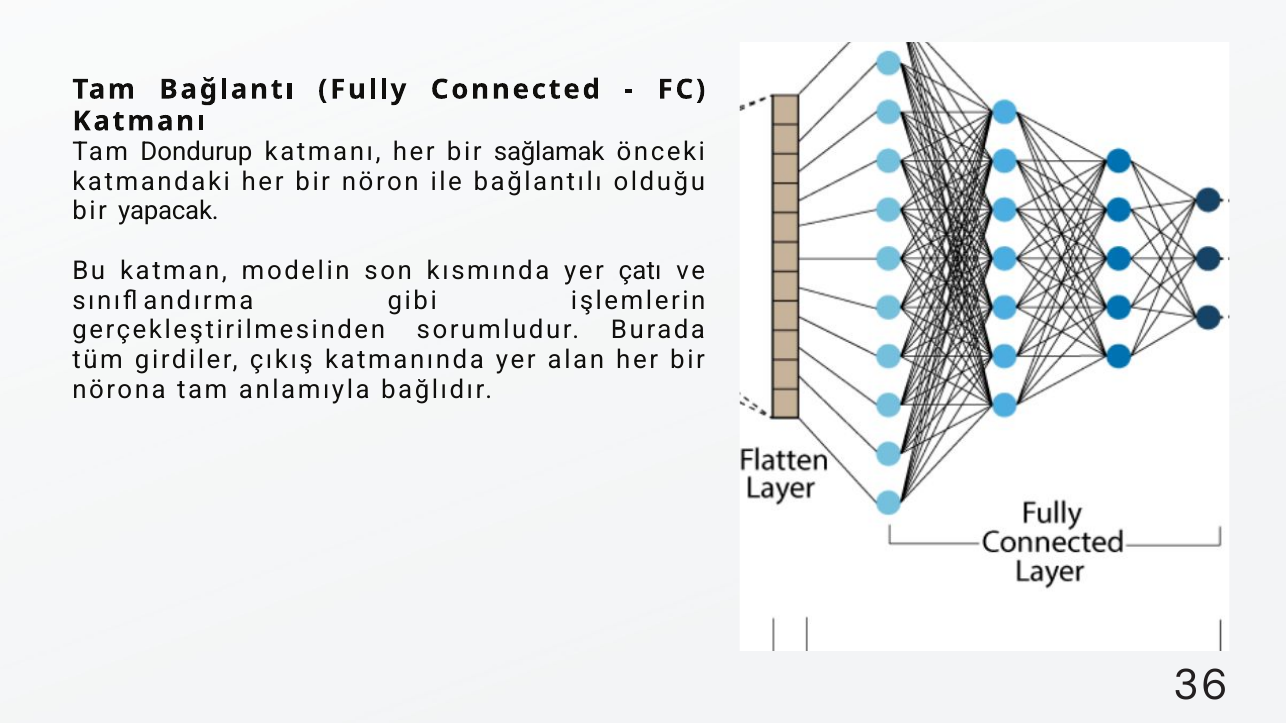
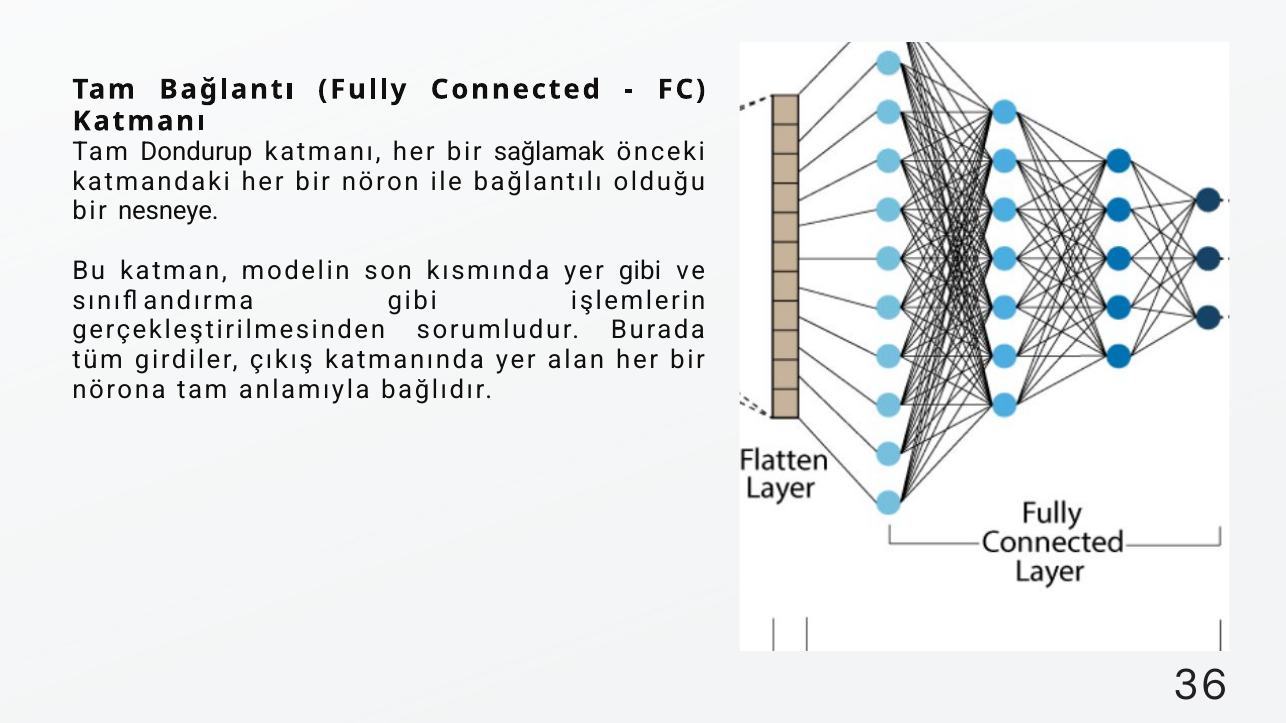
yapacak: yapacak -> nesneye
yer çatı: çatı -> gibi
